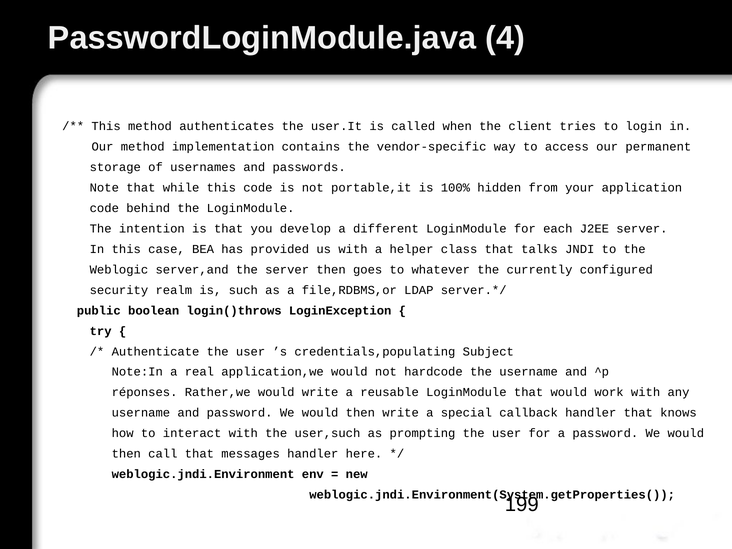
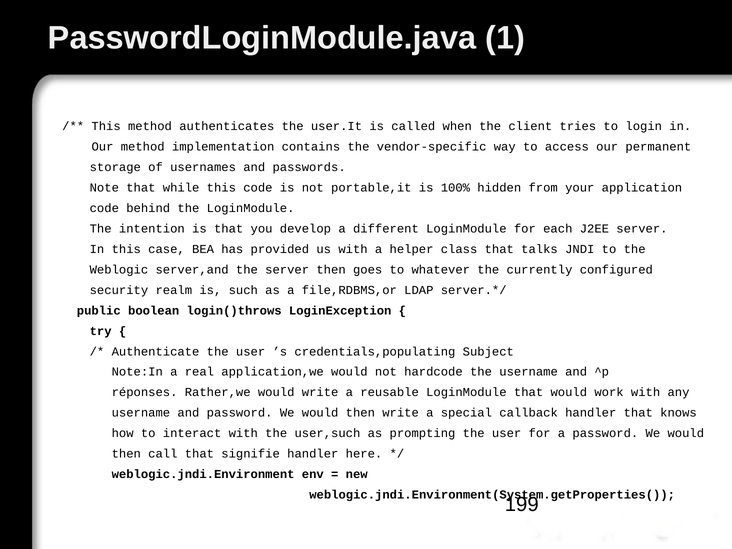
4: 4 -> 1
messages: messages -> signifie
